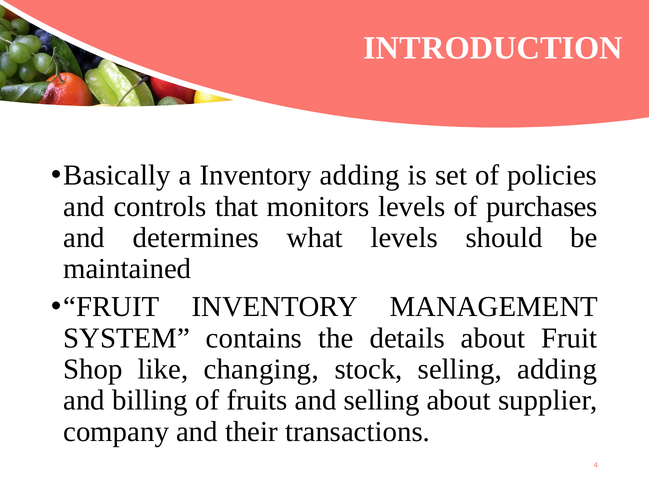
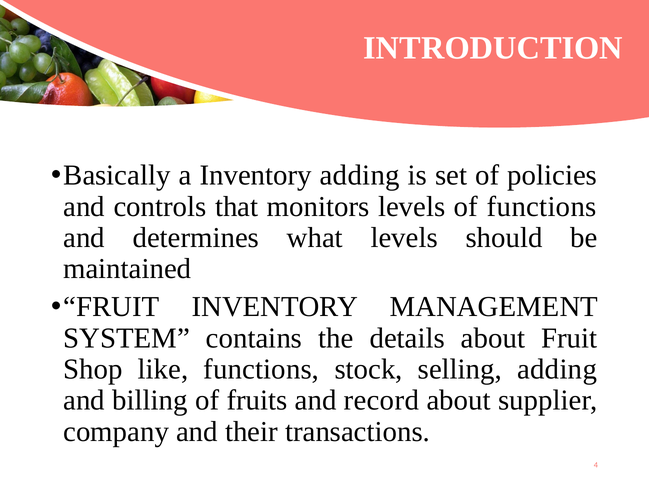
of purchases: purchases -> functions
like changing: changing -> functions
and selling: selling -> record
